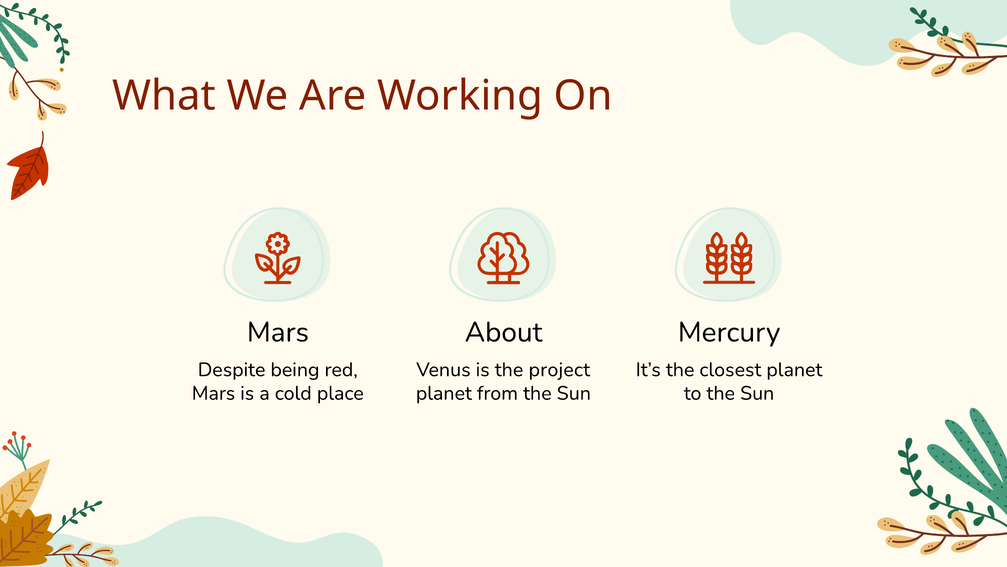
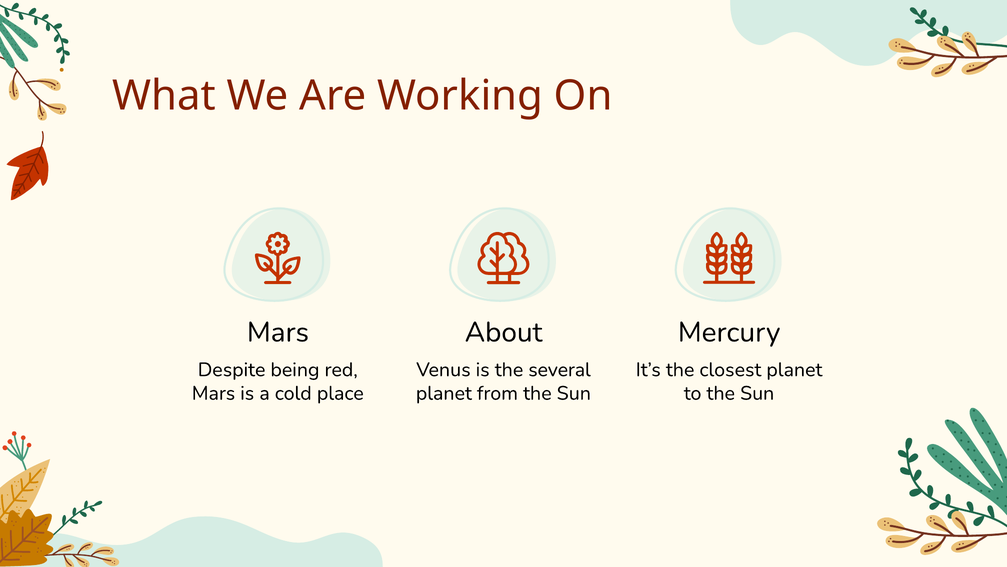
project: project -> several
